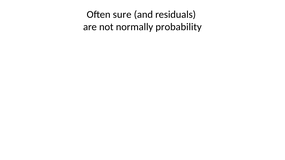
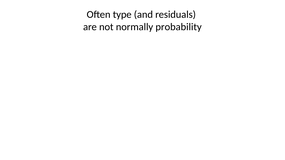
sure: sure -> type
